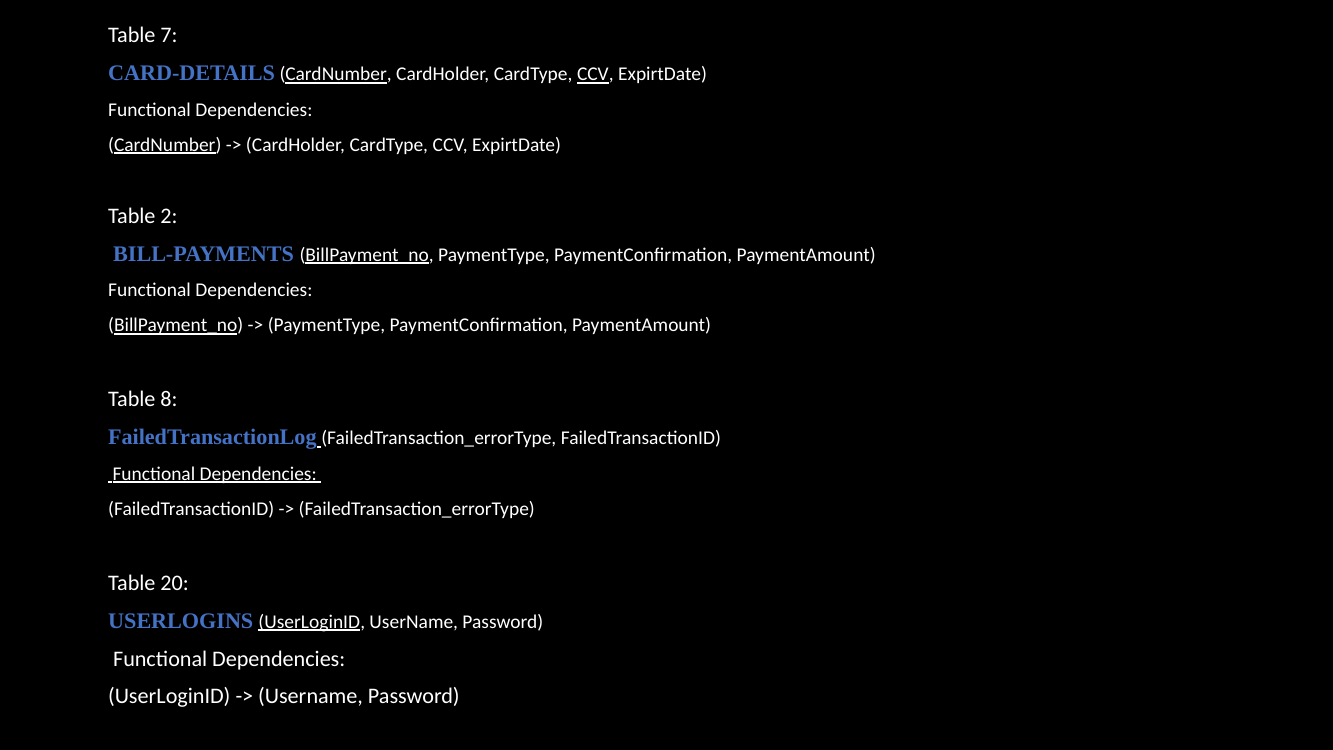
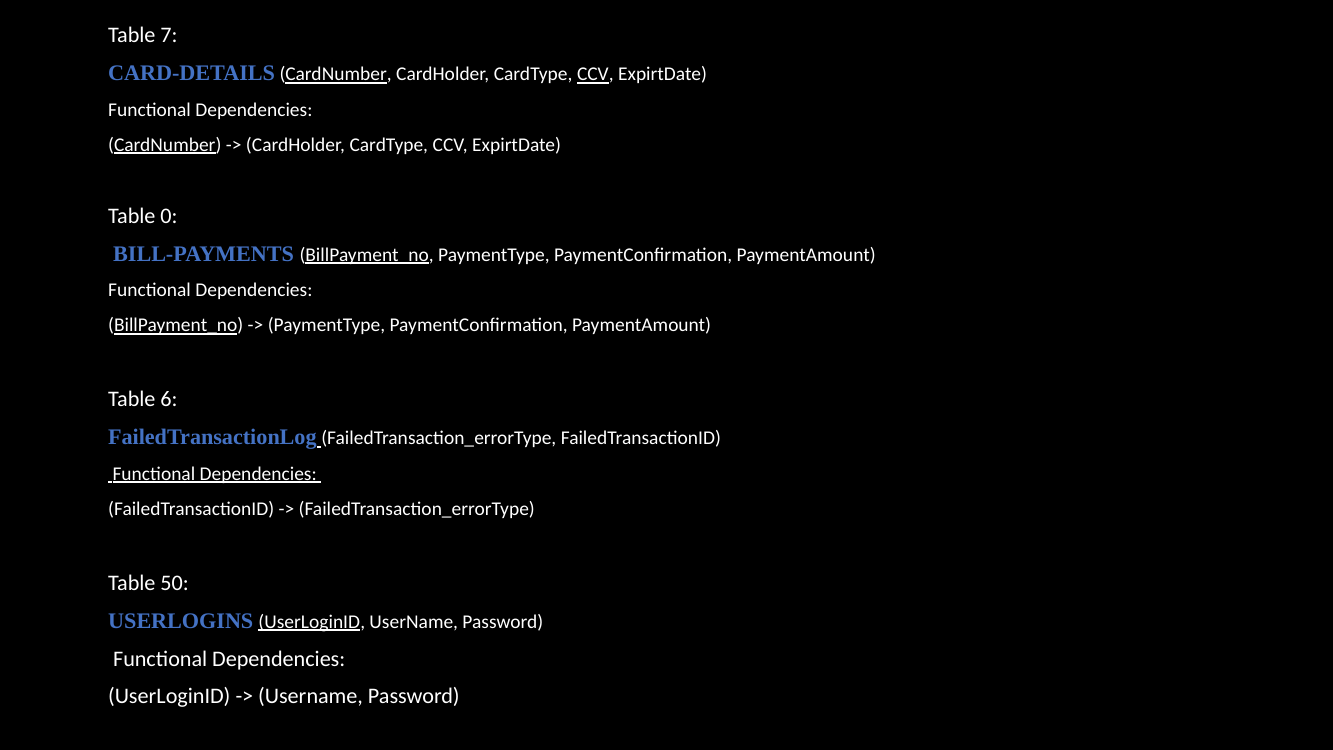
2: 2 -> 0
8: 8 -> 6
20: 20 -> 50
